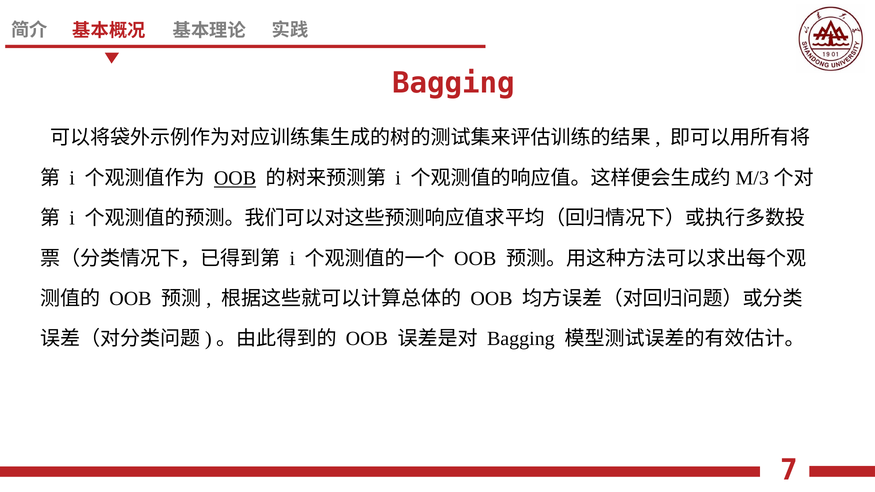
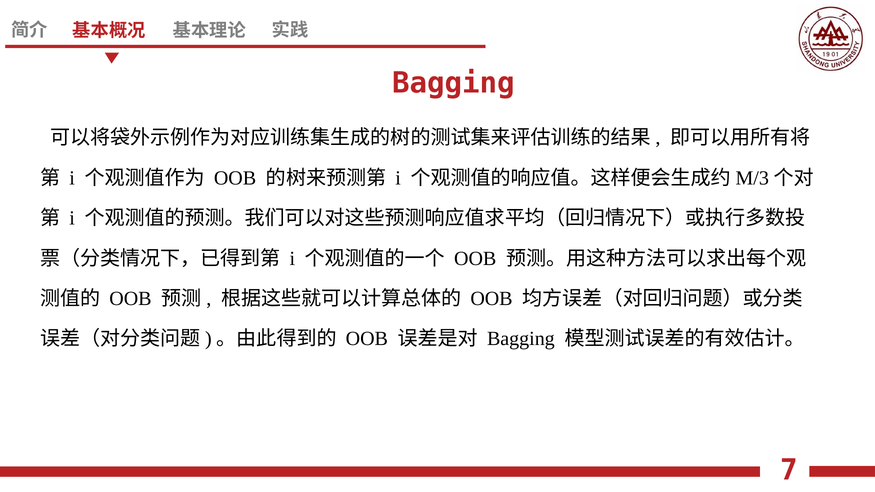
OOB at (235, 178) underline: present -> none
